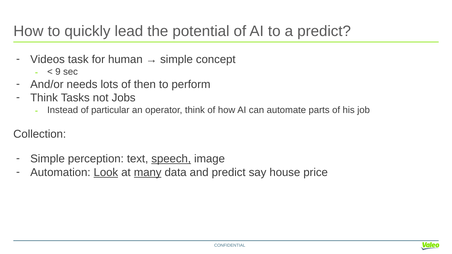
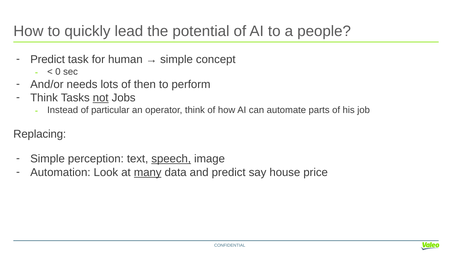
a predict: predict -> people
Videos at (48, 60): Videos -> Predict
9: 9 -> 0
not underline: none -> present
Collection: Collection -> Replacing
Look underline: present -> none
